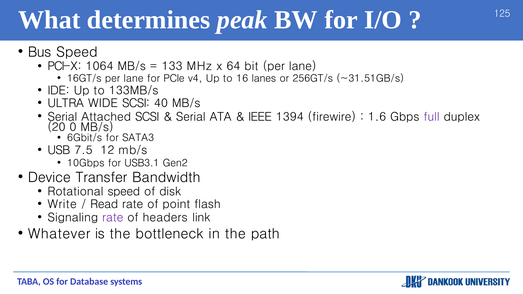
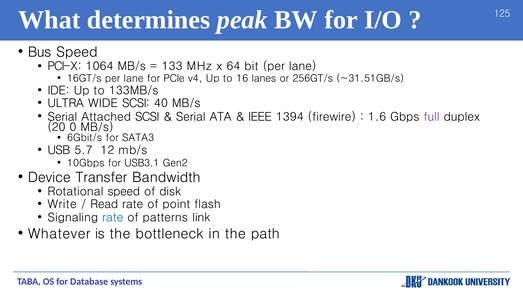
7.5: 7.5 -> 5.7
rate at (113, 218) colour: purple -> blue
headers: headers -> patterns
